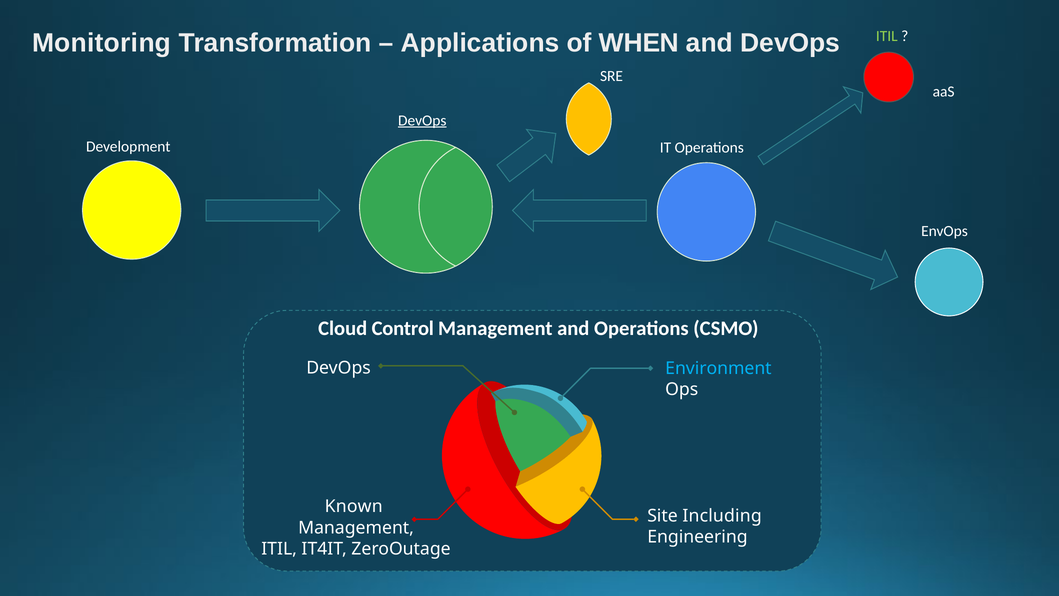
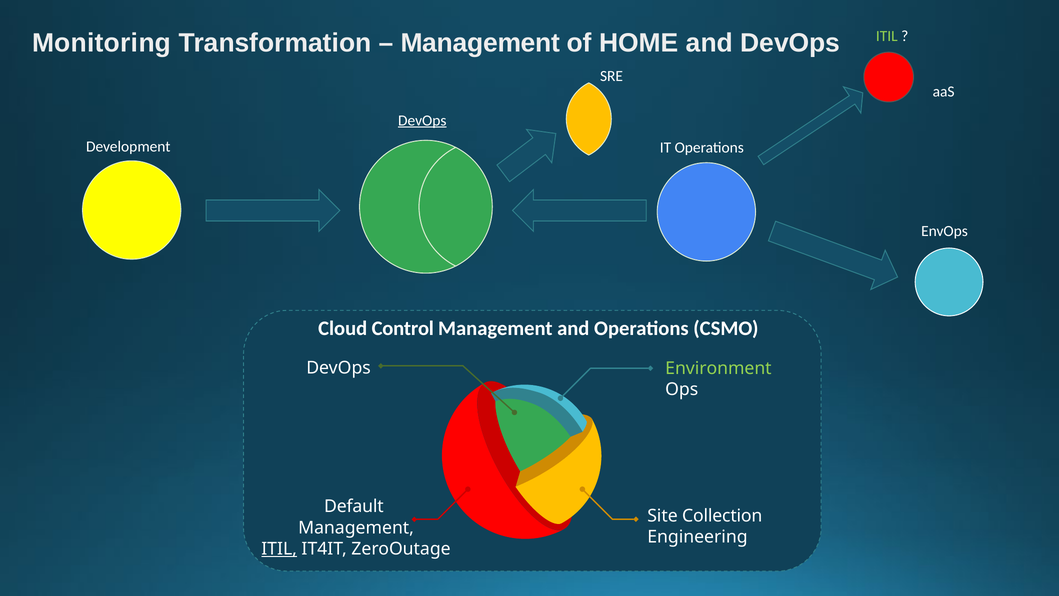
Applications at (480, 43): Applications -> Management
WHEN: WHEN -> HOME
Environment colour: light blue -> light green
Known: Known -> Default
Including: Including -> Collection
ITIL at (279, 549) underline: none -> present
